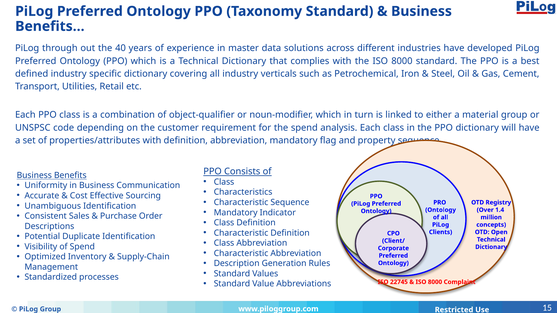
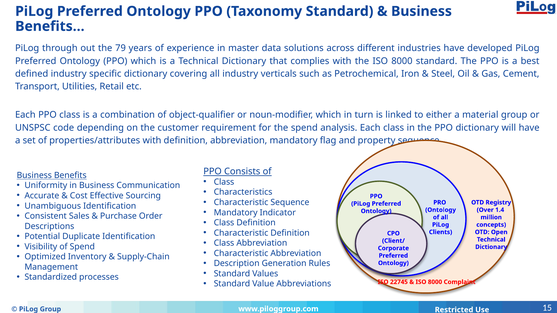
40: 40 -> 79
